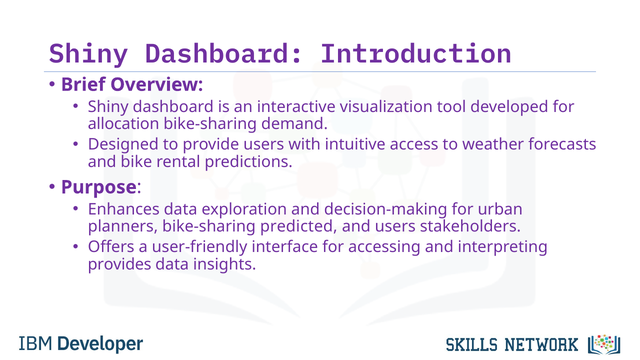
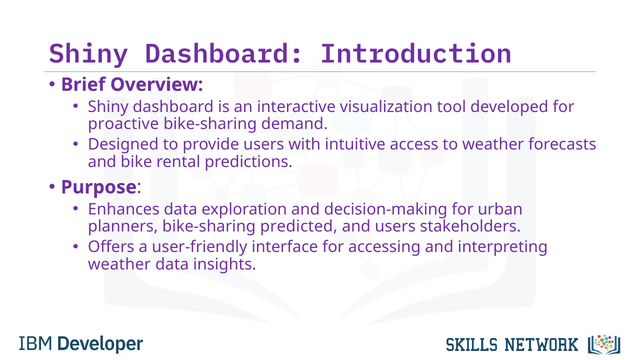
allocation: allocation -> proactive
provides at (120, 264): provides -> weather
